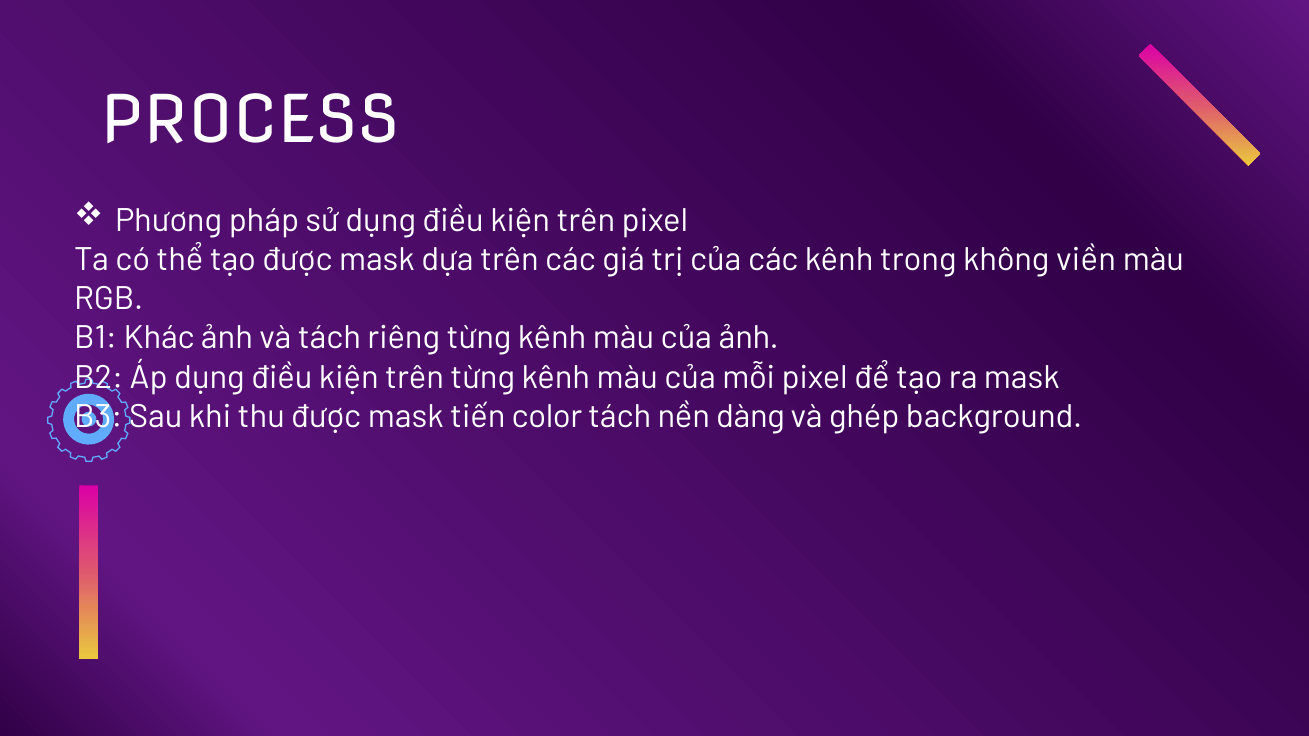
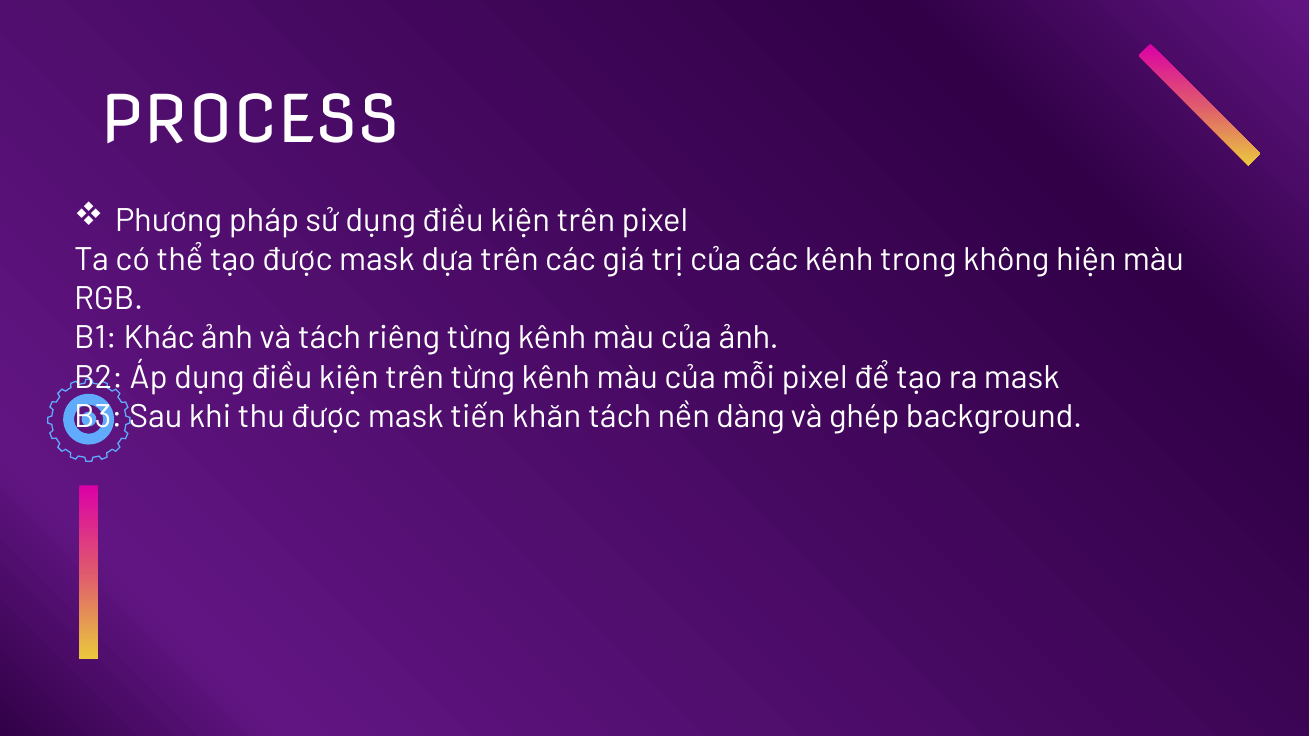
viền: viền -> hiện
color: color -> khăn
